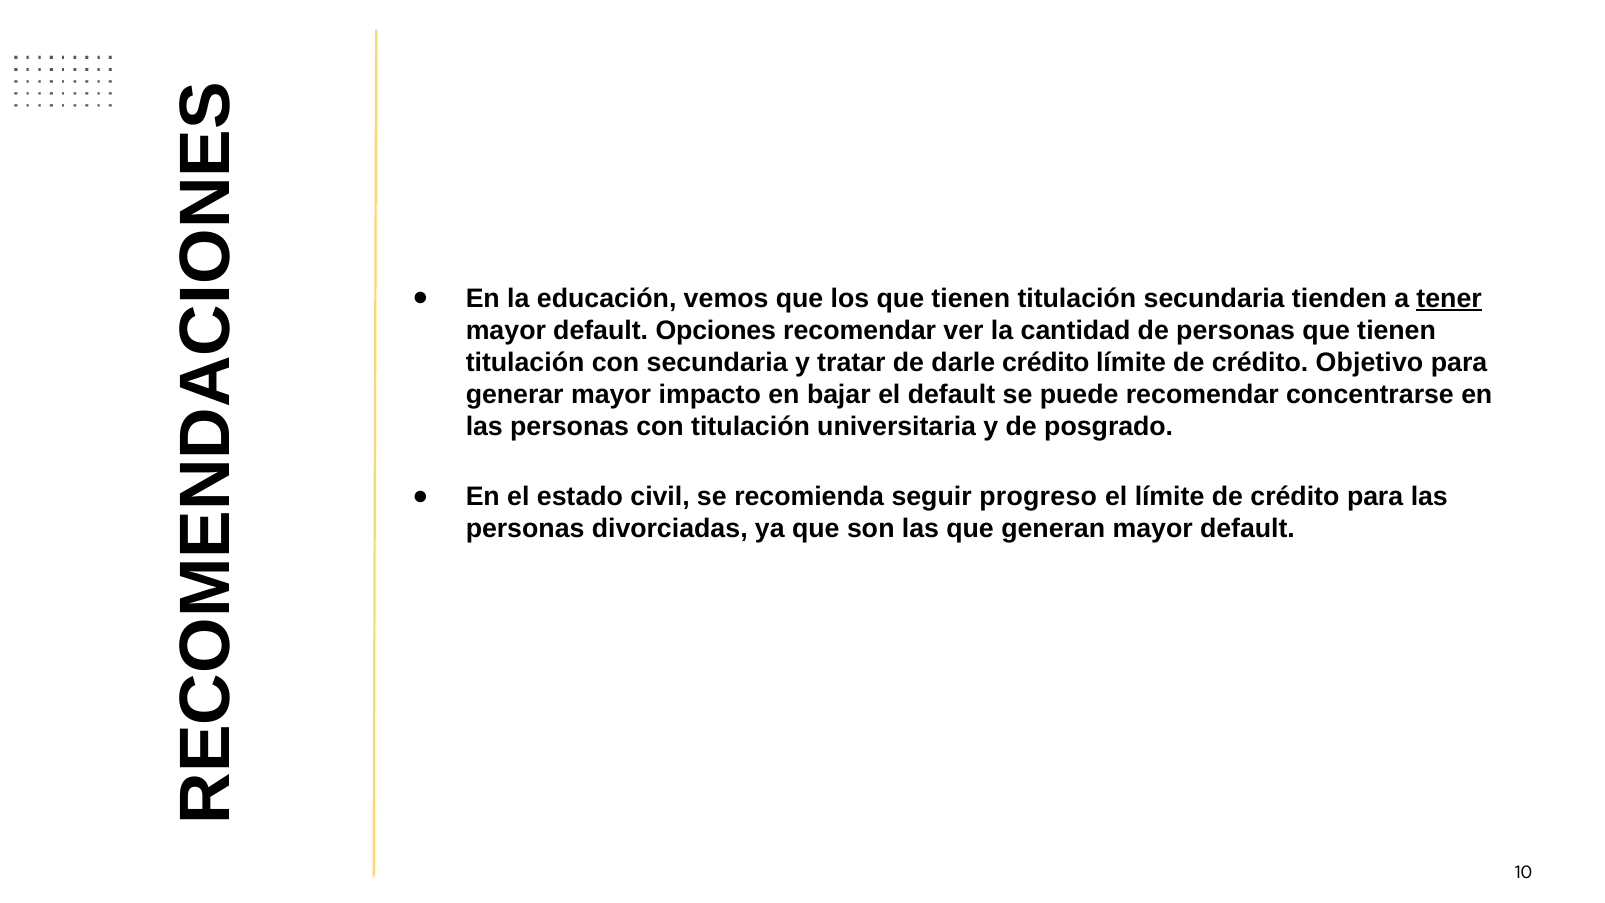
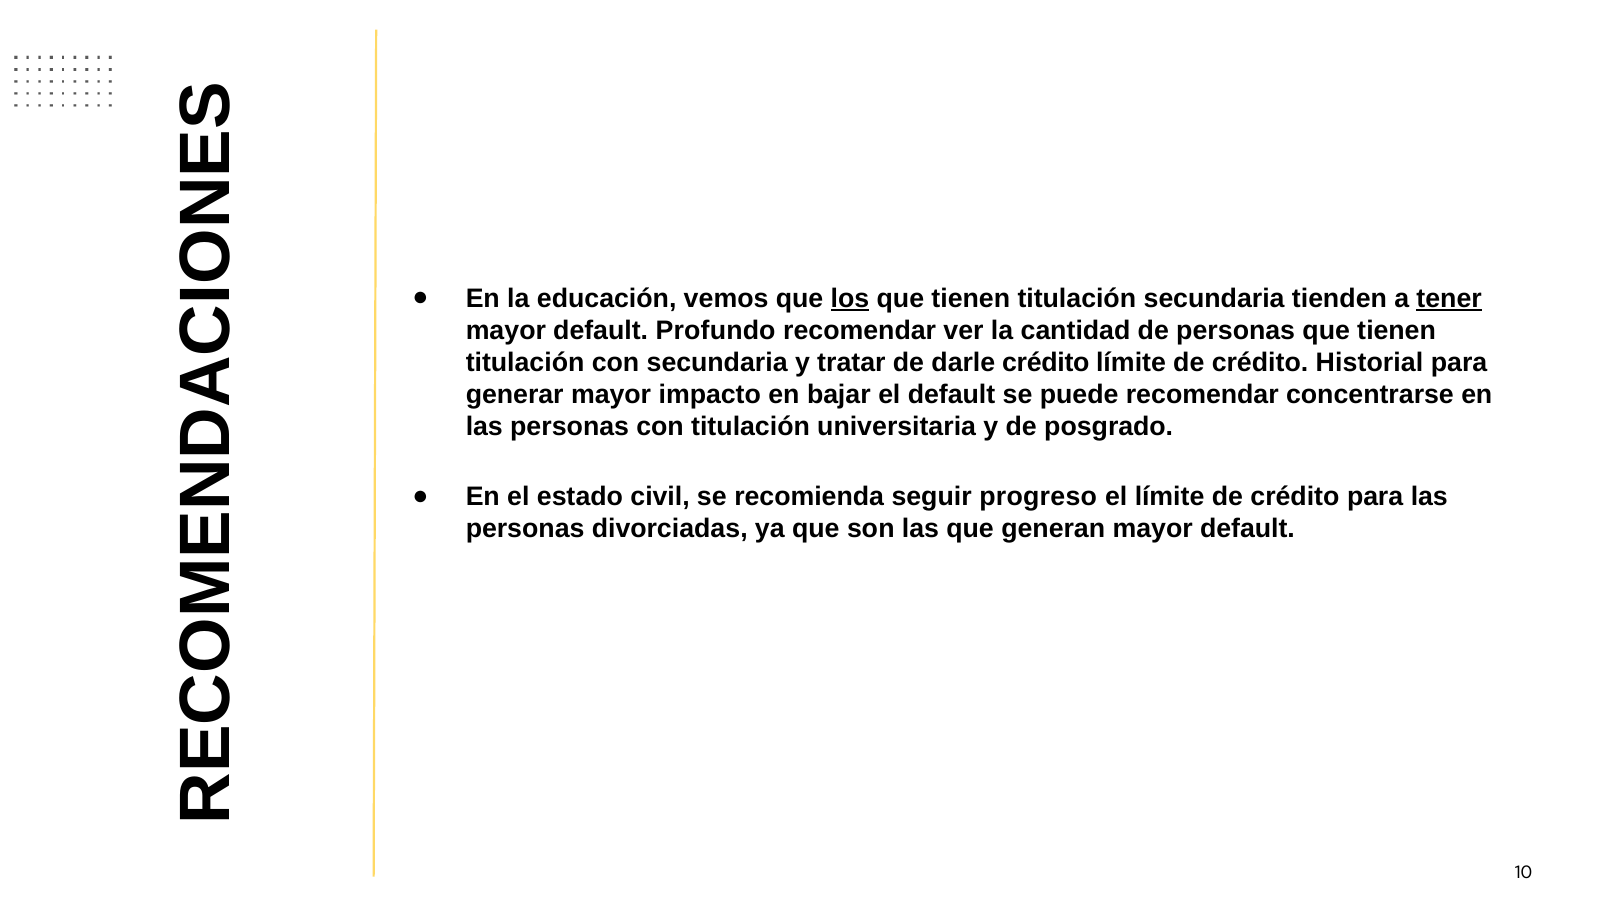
los underline: none -> present
Opciones: Opciones -> Profundo
Objetivo: Objetivo -> Historial
